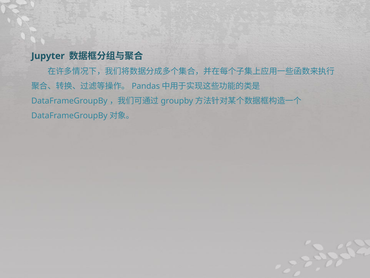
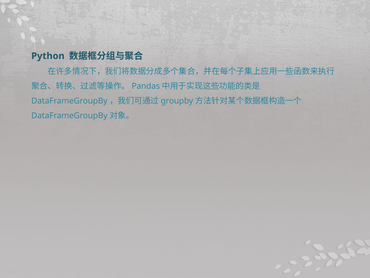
Jupyter: Jupyter -> Python
